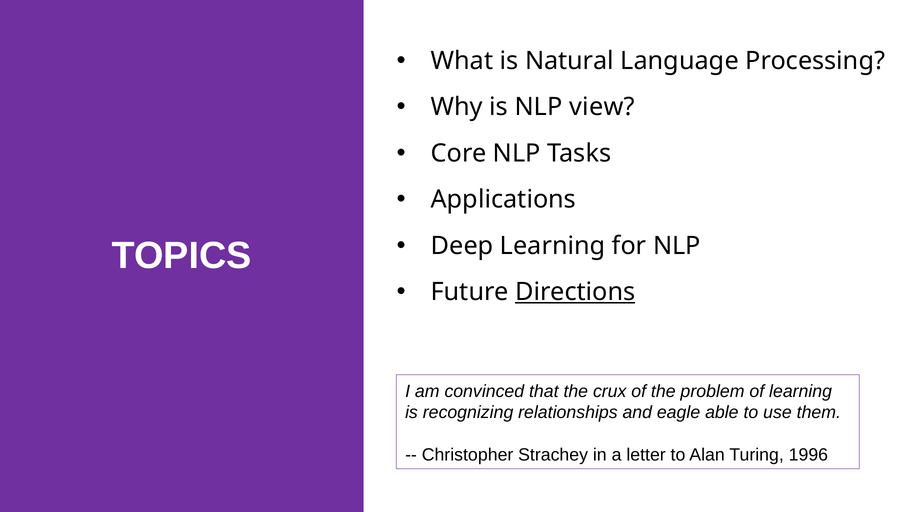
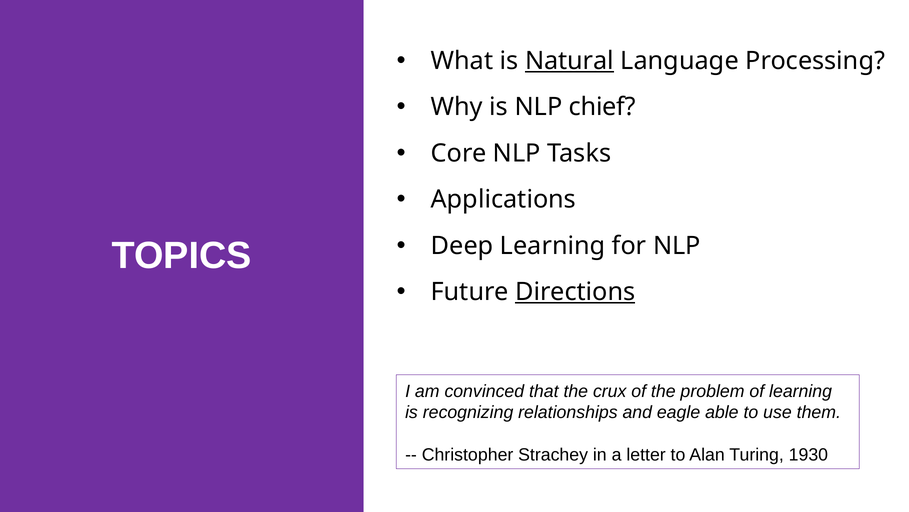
Natural underline: none -> present
view: view -> chief
1996: 1996 -> 1930
